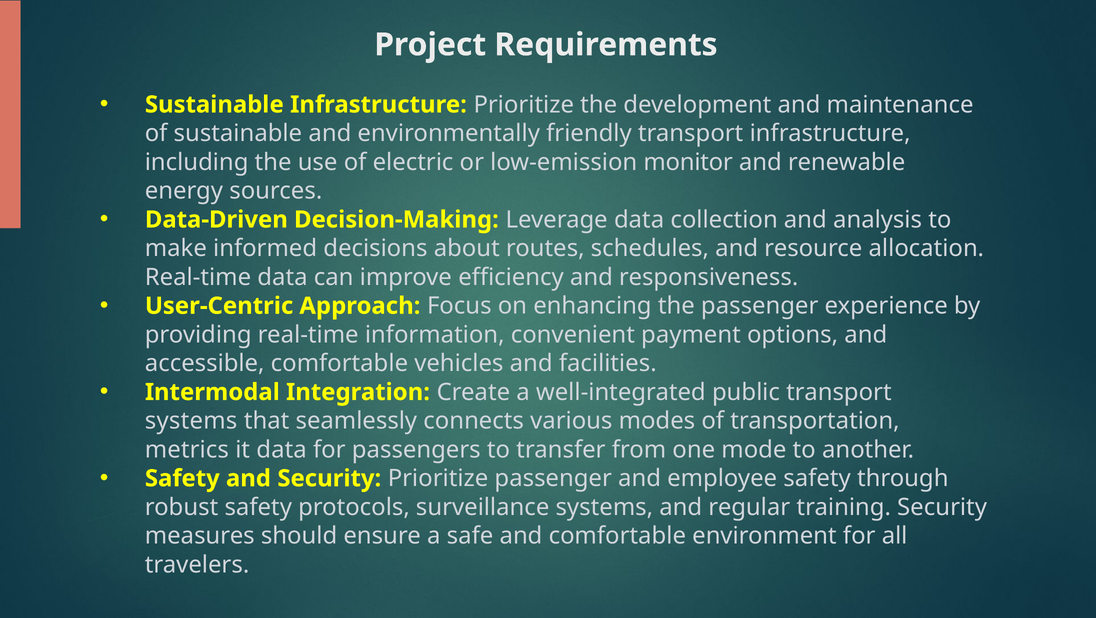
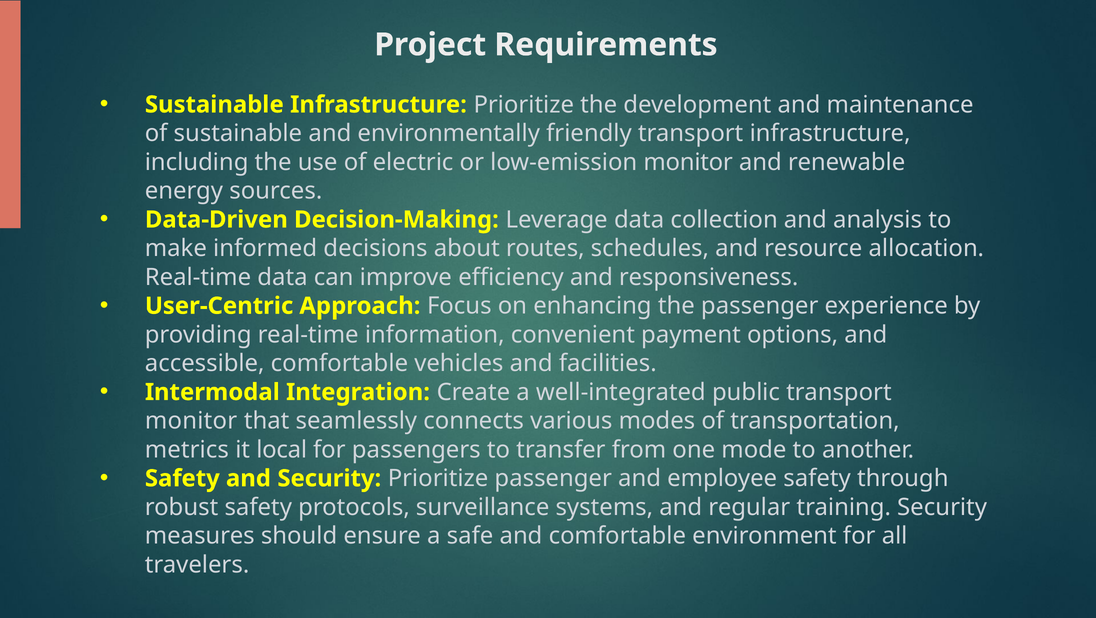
systems at (191, 421): systems -> monitor
it data: data -> local
